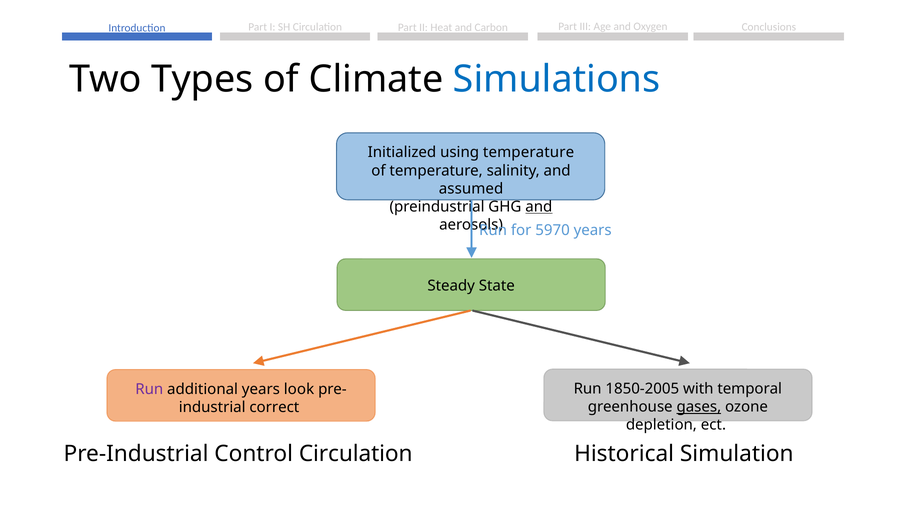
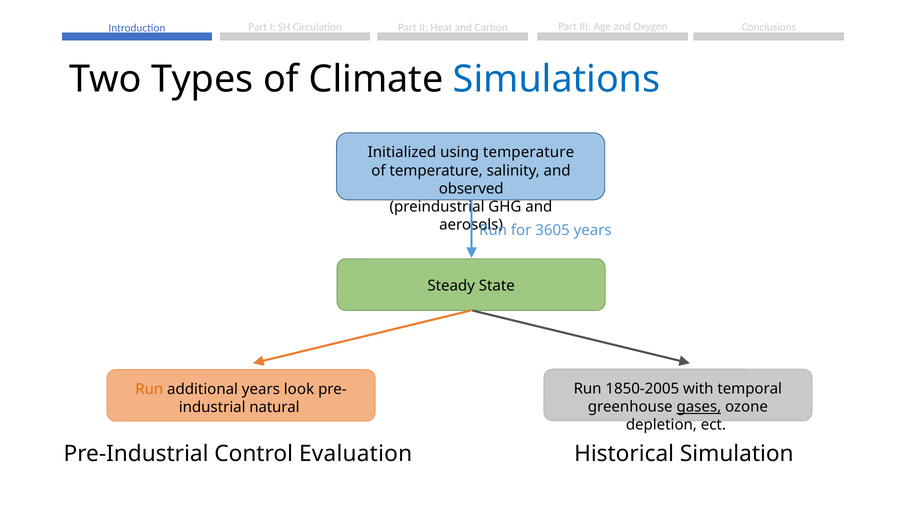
assumed: assumed -> observed
and at (539, 207) underline: present -> none
5970: 5970 -> 3605
Run at (149, 390) colour: purple -> orange
correct: correct -> natural
Control Circulation: Circulation -> Evaluation
